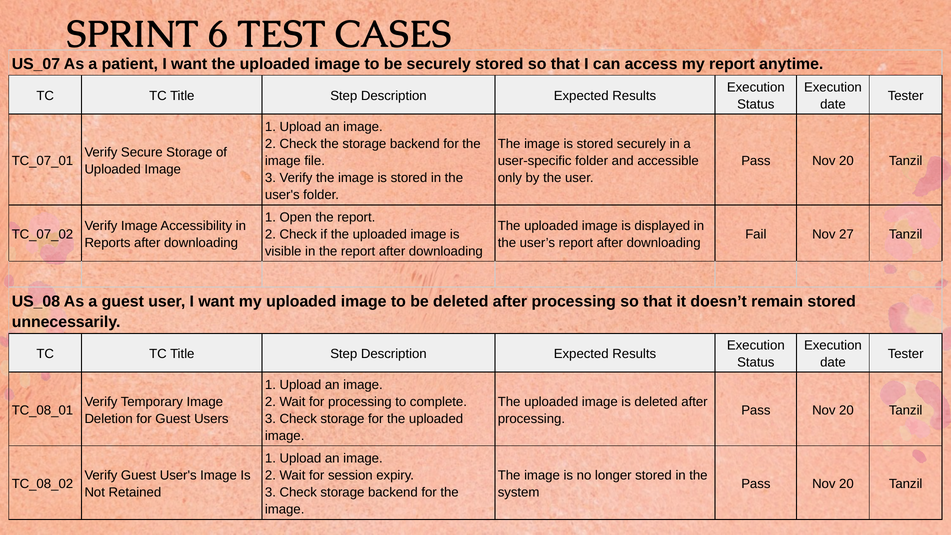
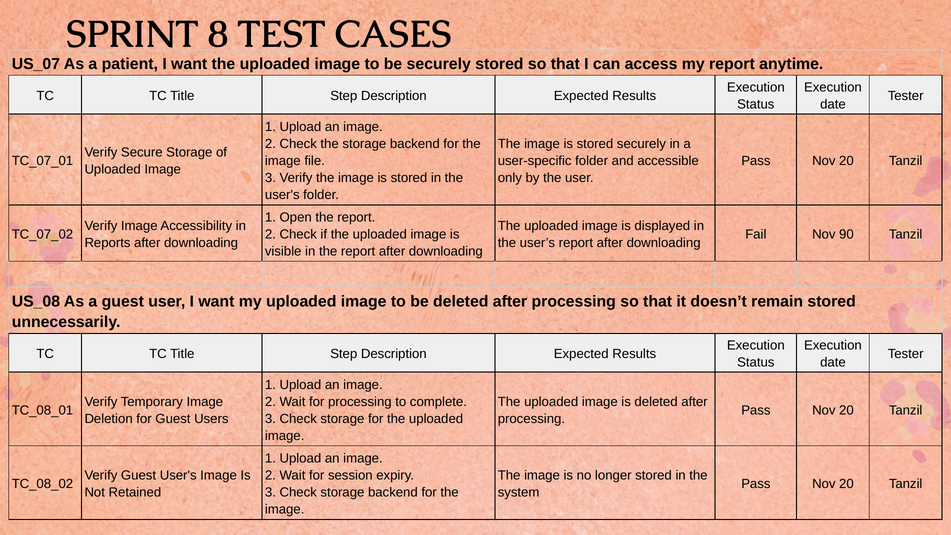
6: 6 -> 8
27: 27 -> 90
